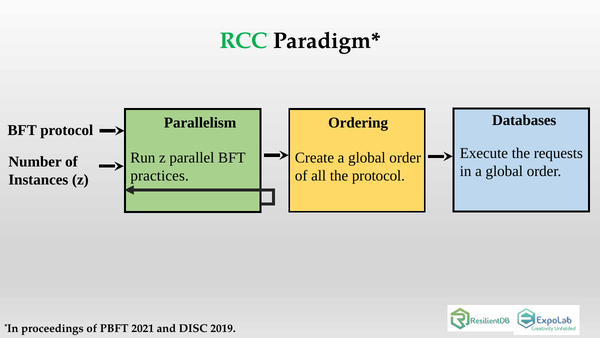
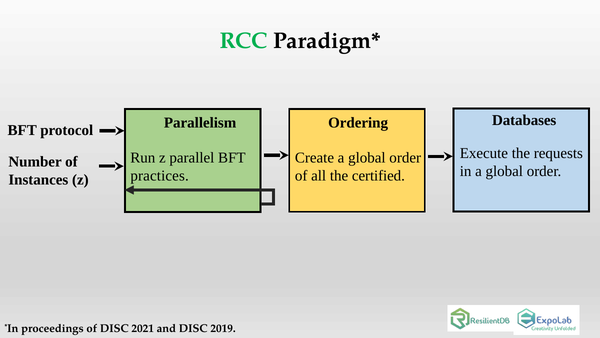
the protocol: protocol -> certified
of PBFT: PBFT -> DISC
